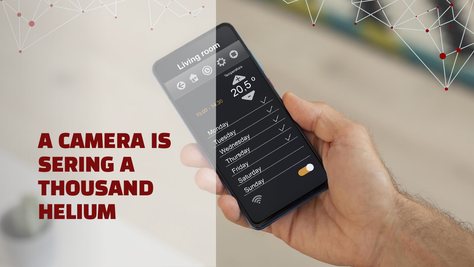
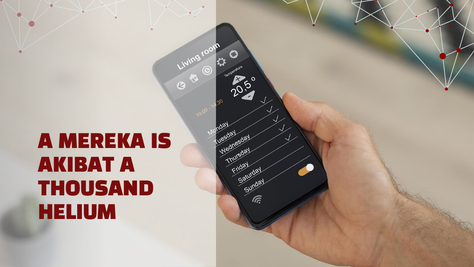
CAMERA: CAMERA -> MEREKA
SERING: SERING -> AKIBAT
